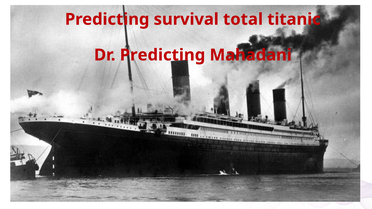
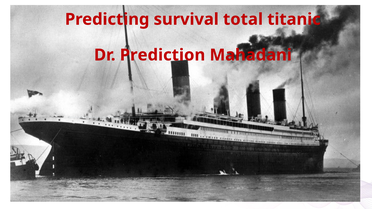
Dr Predicting: Predicting -> Prediction
